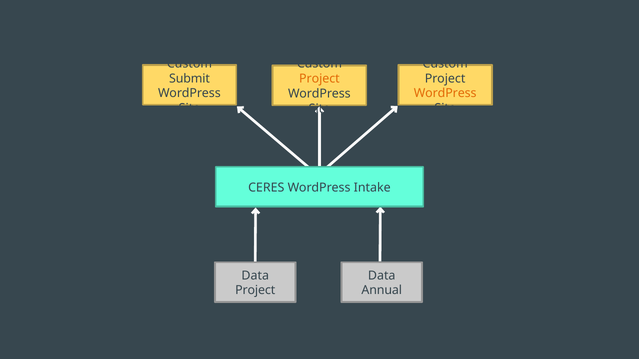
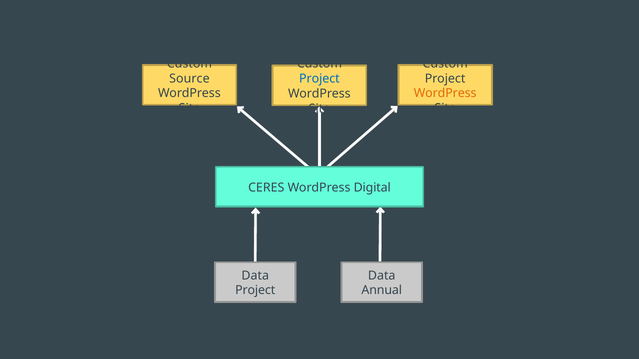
Submit: Submit -> Source
Project at (319, 79) colour: orange -> blue
Intake: Intake -> Digital
